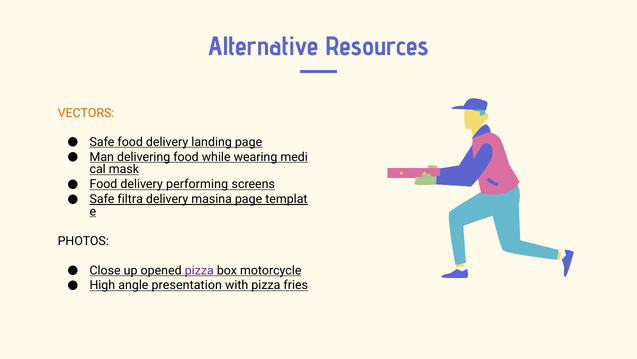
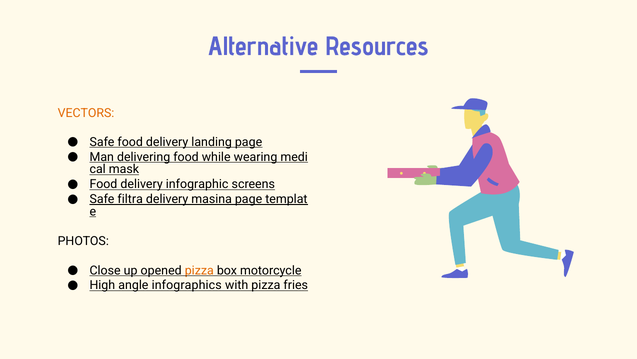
performing: performing -> infographic
pizza at (199, 270) colour: purple -> orange
presentation: presentation -> infographics
